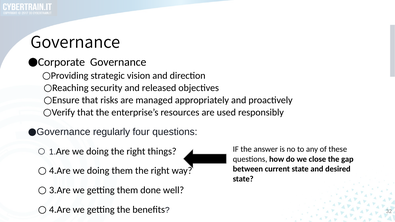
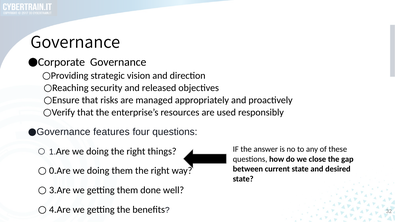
regularly: regularly -> features
4.Are at (60, 171): 4.Are -> 0.Are
